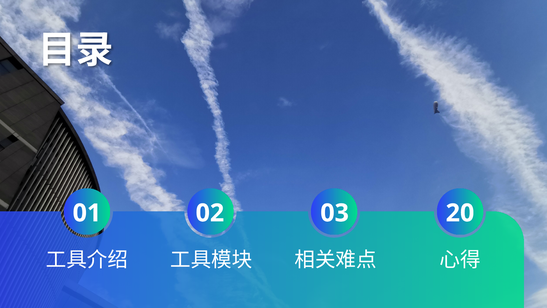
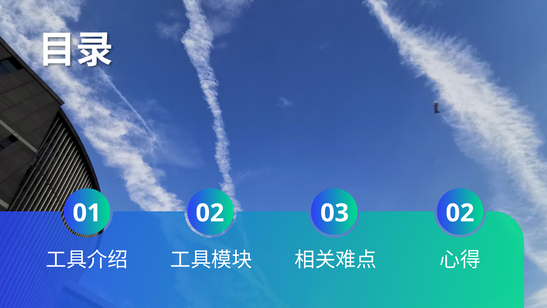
03 20: 20 -> 02
